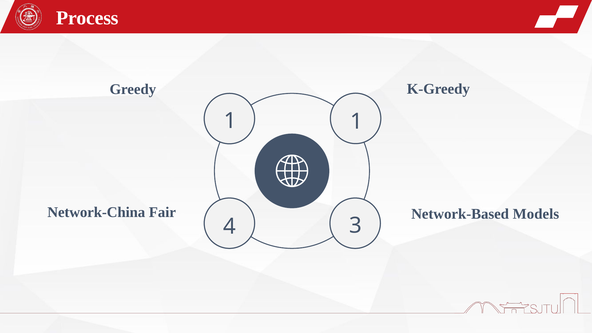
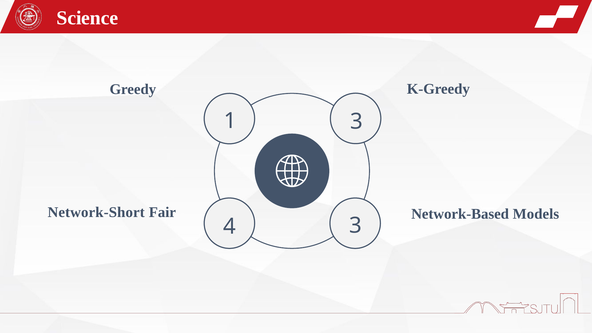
Process: Process -> Science
1 1: 1 -> 3
Network-China: Network-China -> Network-Short
